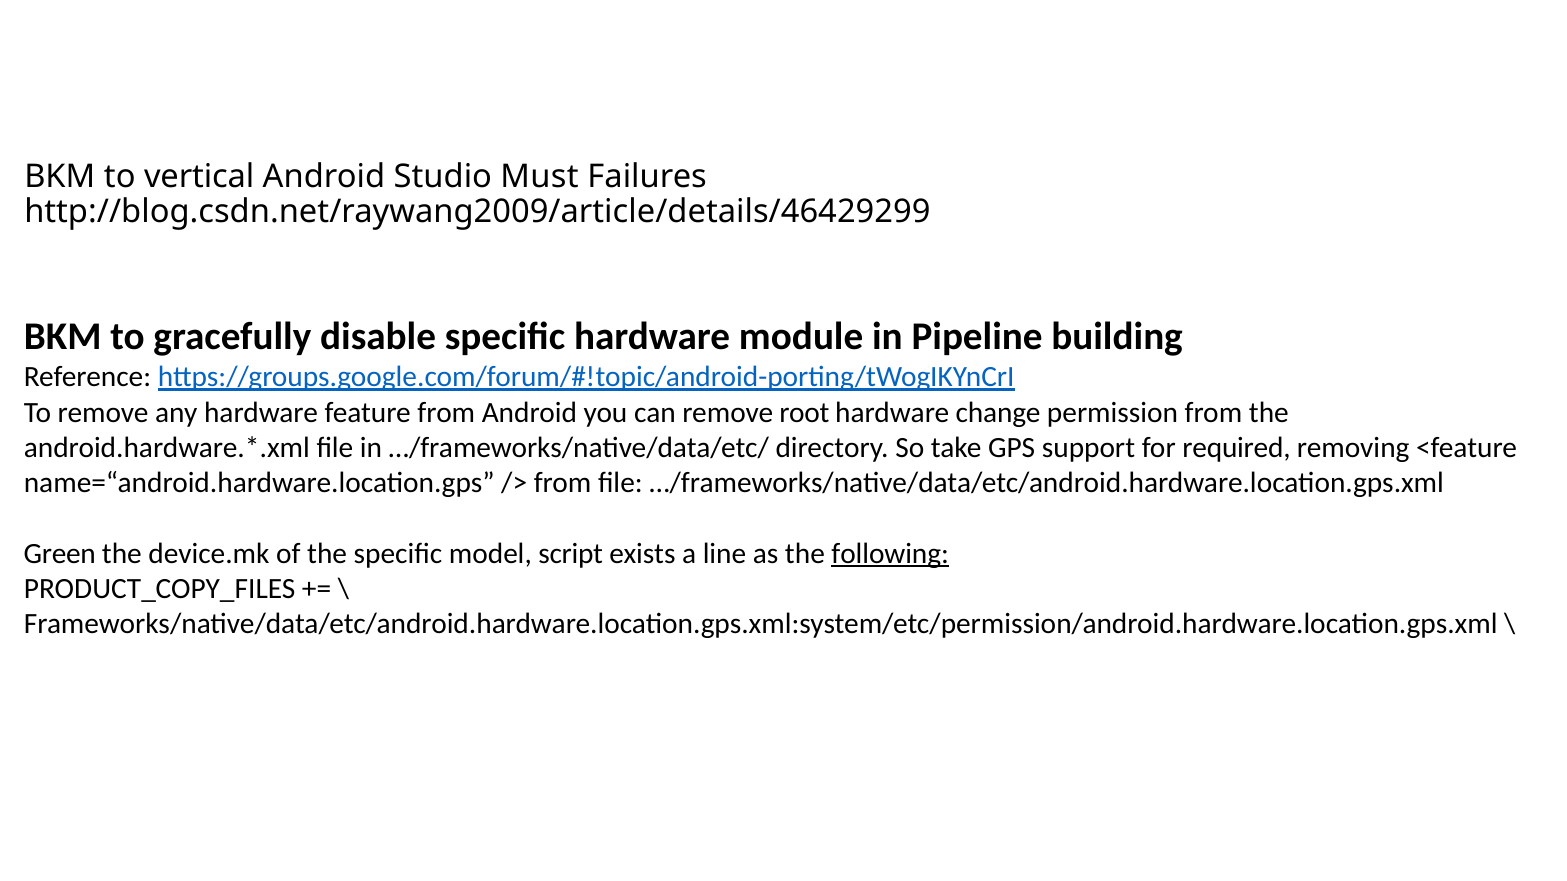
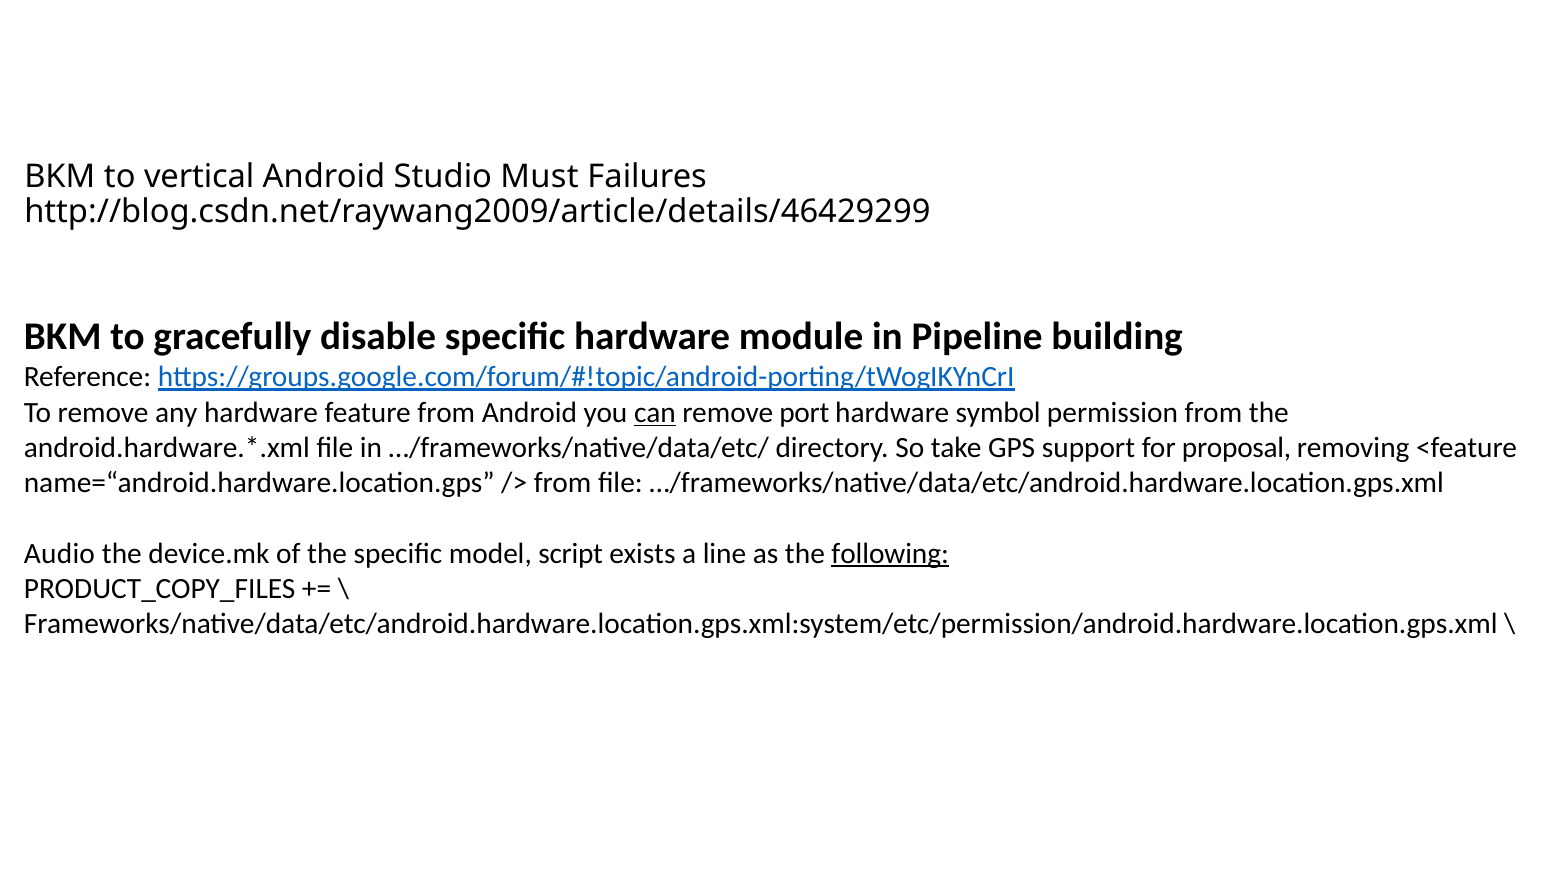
can underline: none -> present
root: root -> port
change: change -> symbol
required: required -> proposal
Green: Green -> Audio
